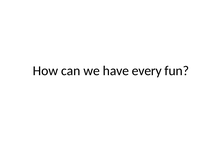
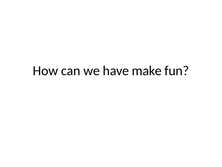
every: every -> make
